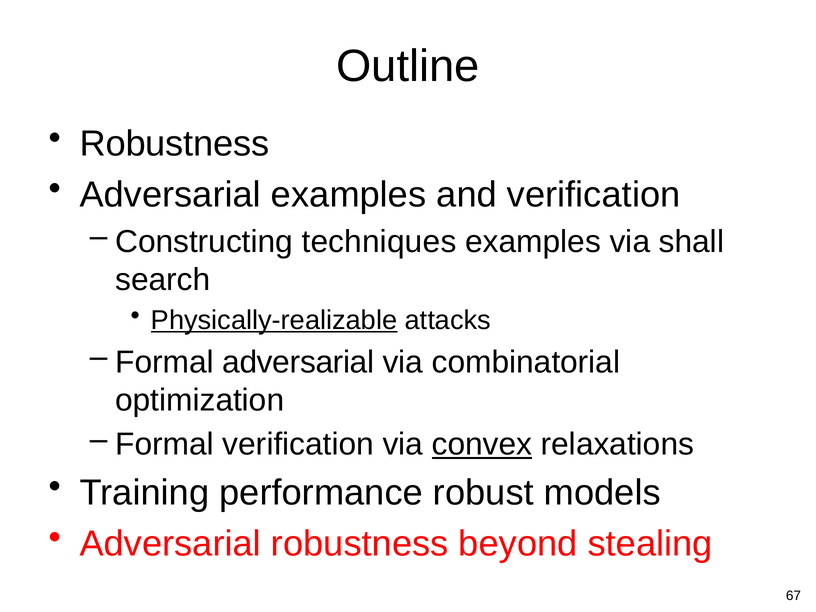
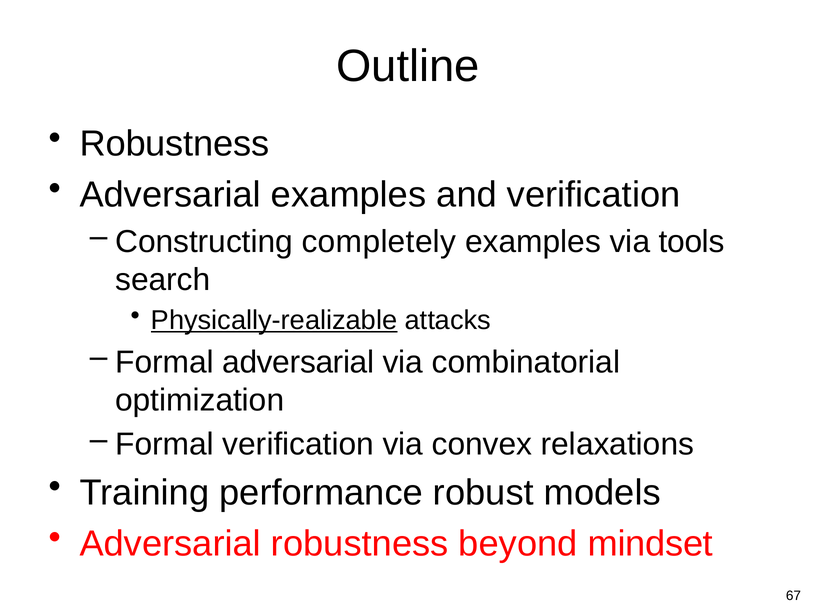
techniques: techniques -> completely
shall: shall -> tools
convex underline: present -> none
stealing: stealing -> mindset
